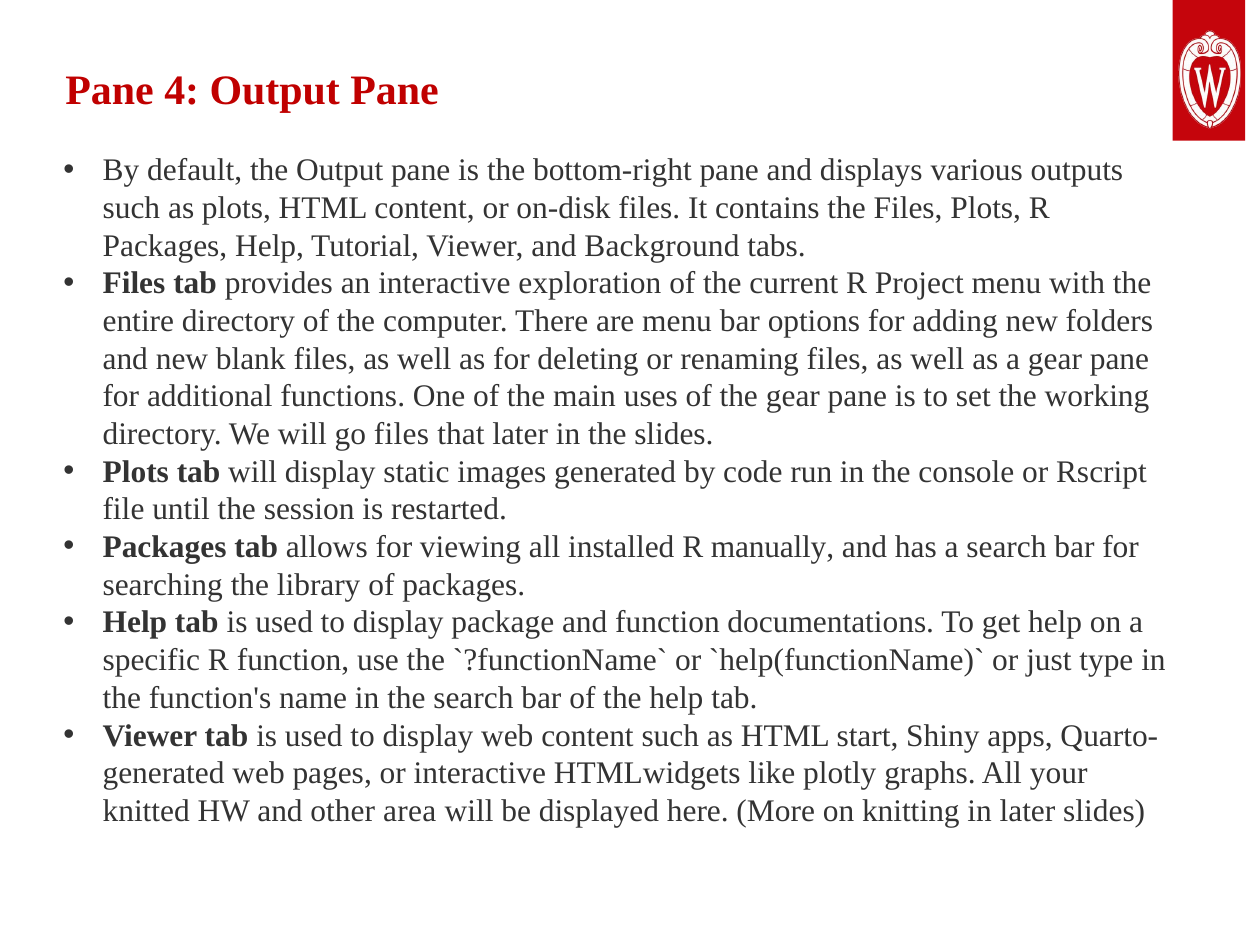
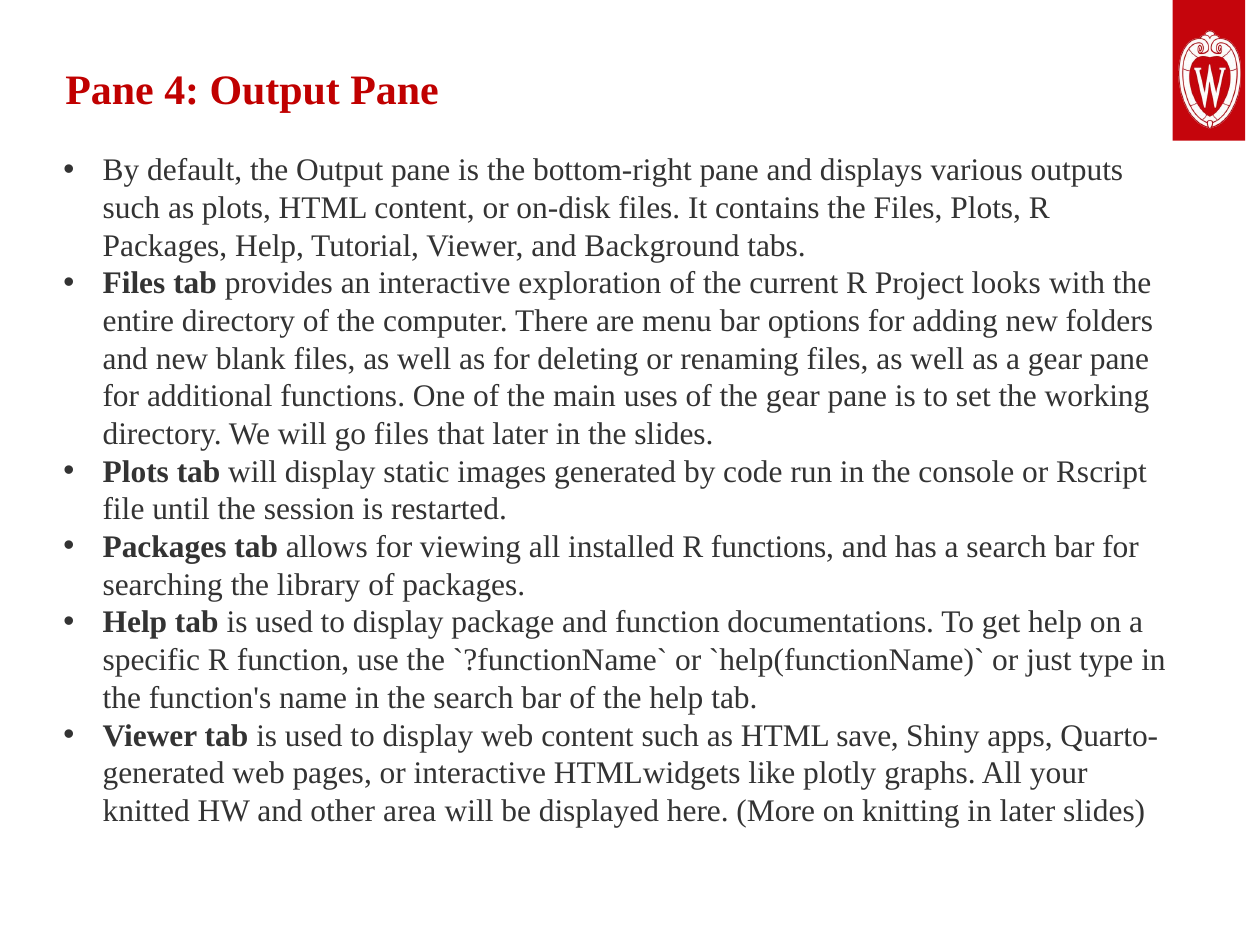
Project menu: menu -> looks
R manually: manually -> functions
start: start -> save
